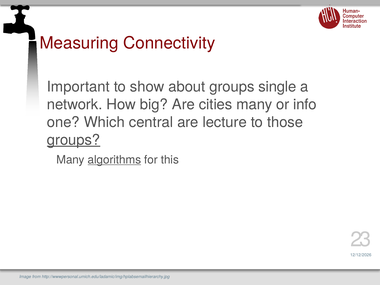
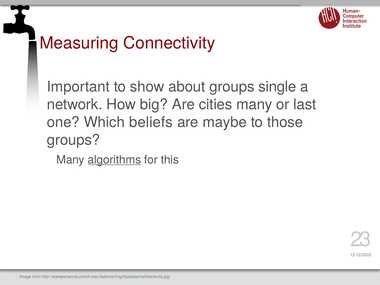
info: info -> last
central: central -> beliefs
lecture: lecture -> maybe
groups at (74, 140) underline: present -> none
